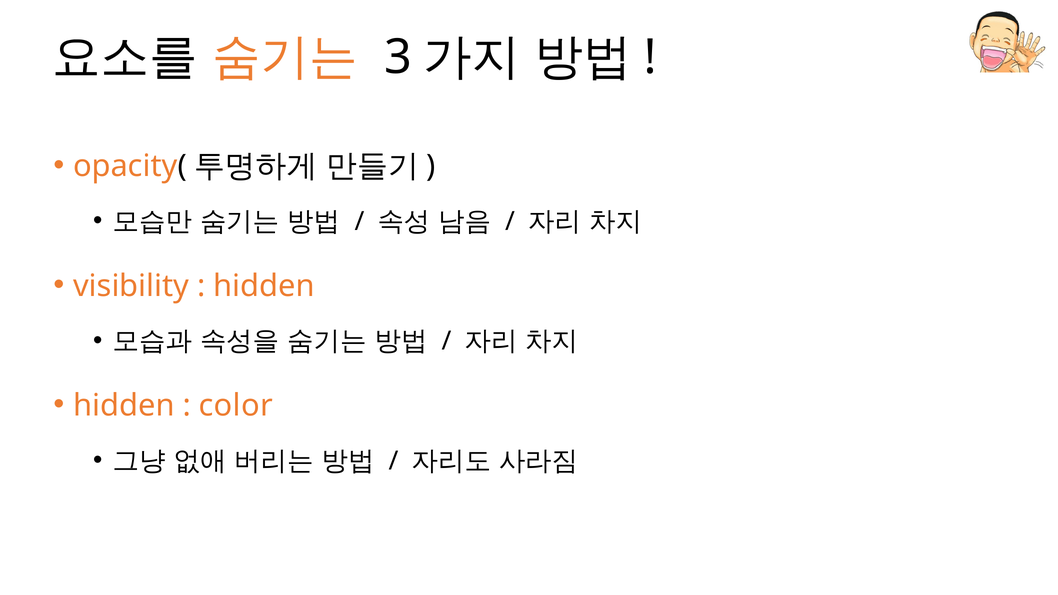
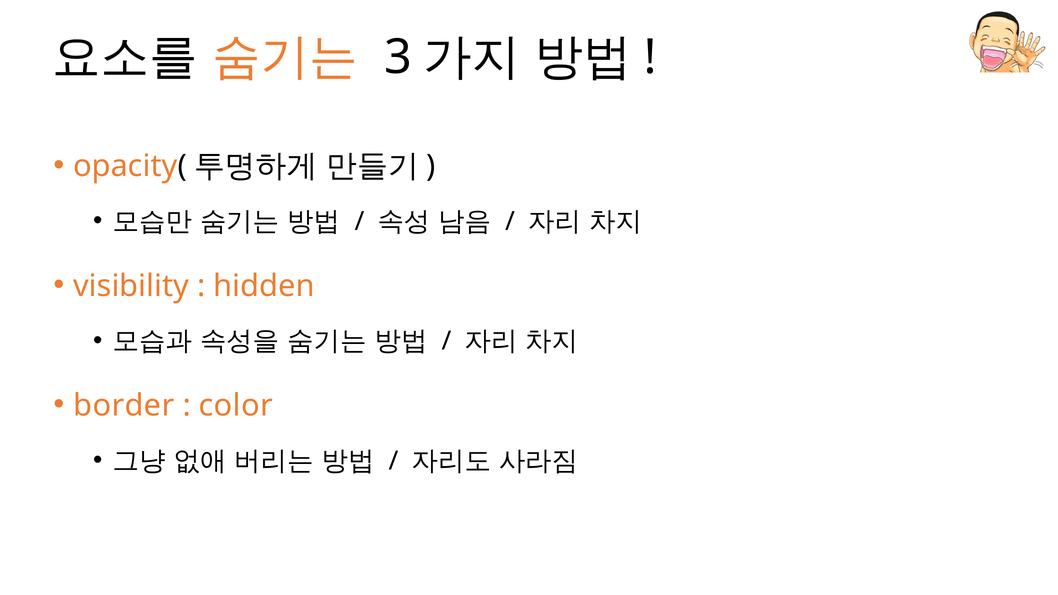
hidden at (124, 405): hidden -> border
